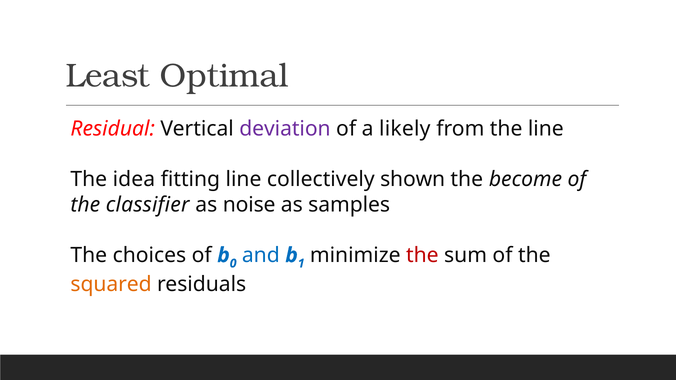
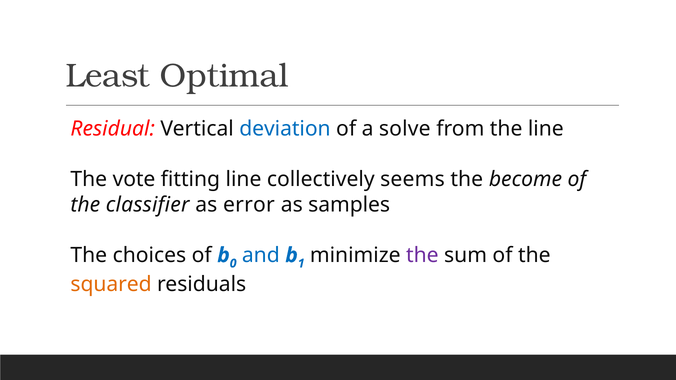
deviation colour: purple -> blue
likely: likely -> solve
idea: idea -> vote
shown: shown -> seems
noise: noise -> error
the at (422, 255) colour: red -> purple
